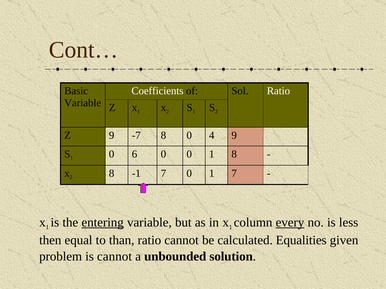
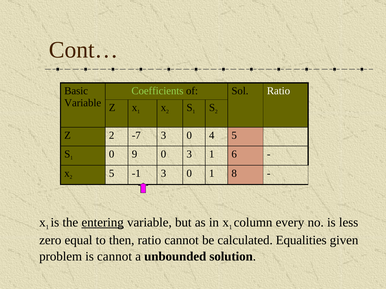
Coefficients colour: white -> light green
Z 9: 9 -> 2
-7 8: 8 -> 3
4 9: 9 -> 5
6: 6 -> 9
0 0: 0 -> 3
1 8: 8 -> 6
2 8: 8 -> 5
-1 7: 7 -> 3
1 7: 7 -> 8
every underline: present -> none
then: then -> zero
than: than -> then
